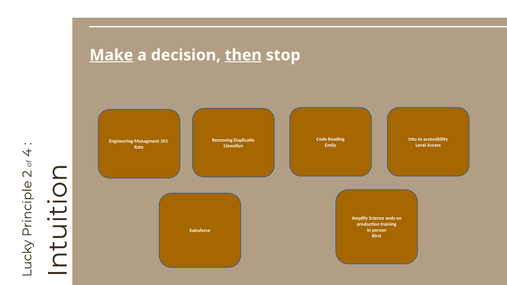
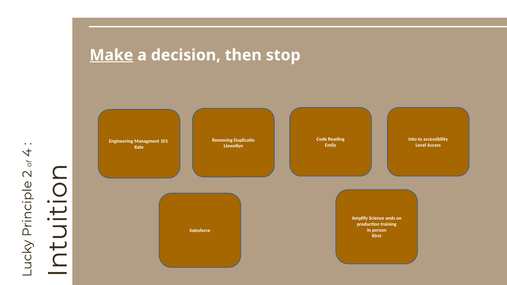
then underline: present -> none
